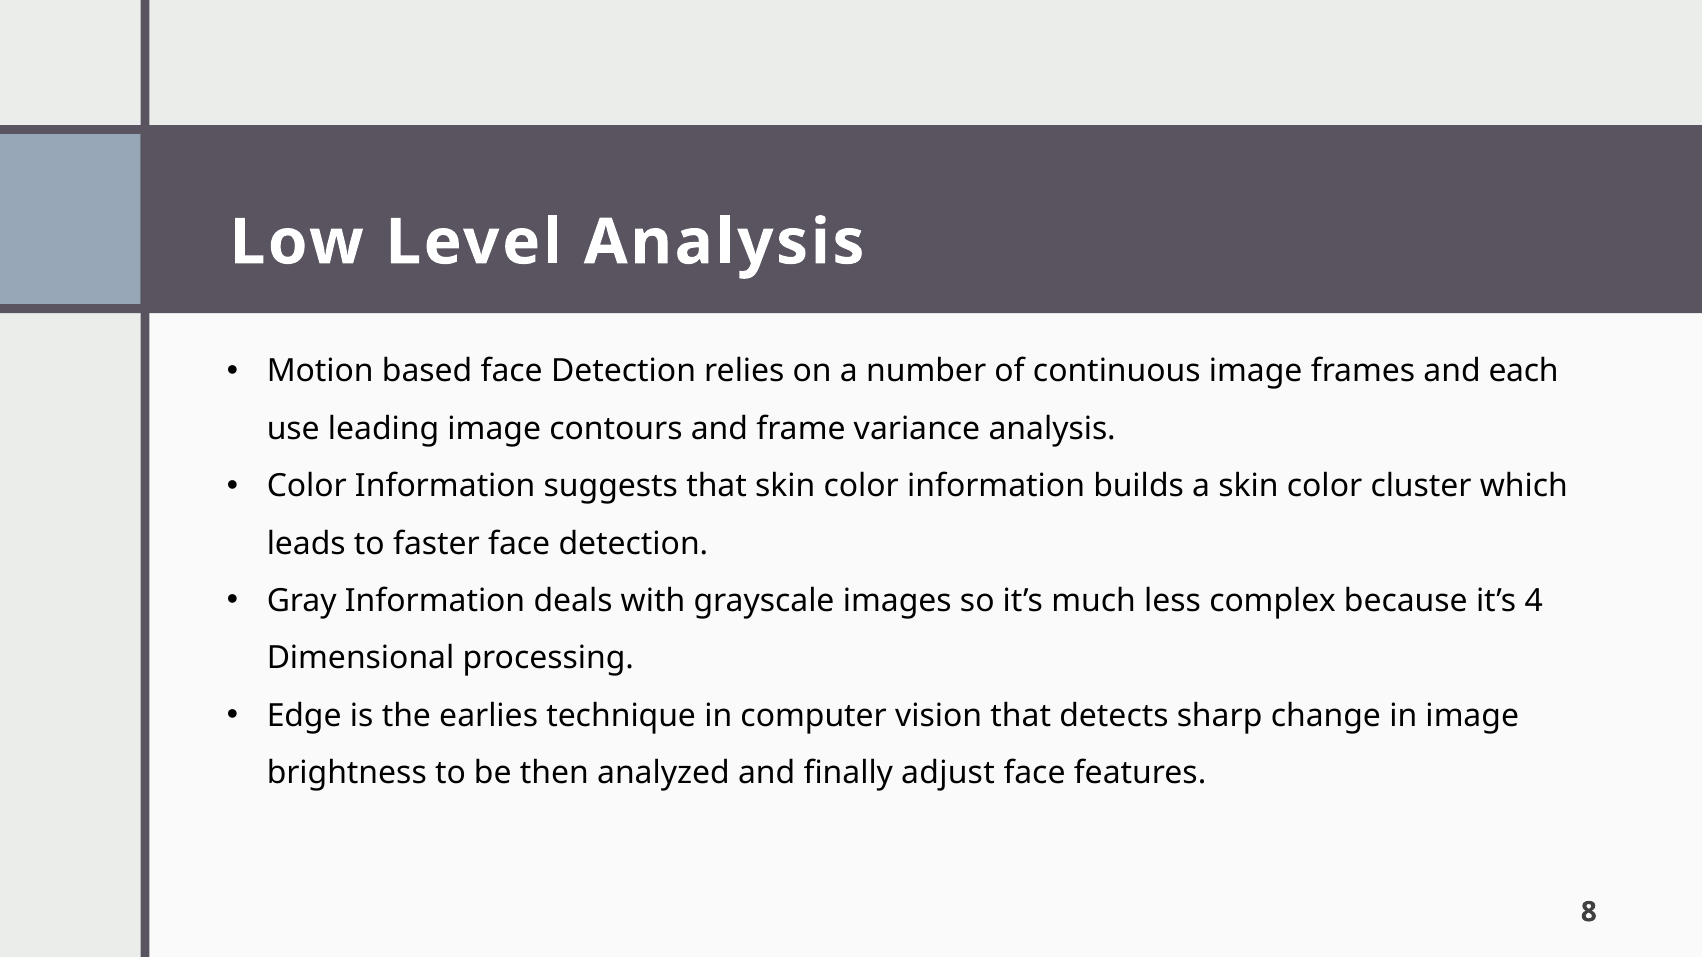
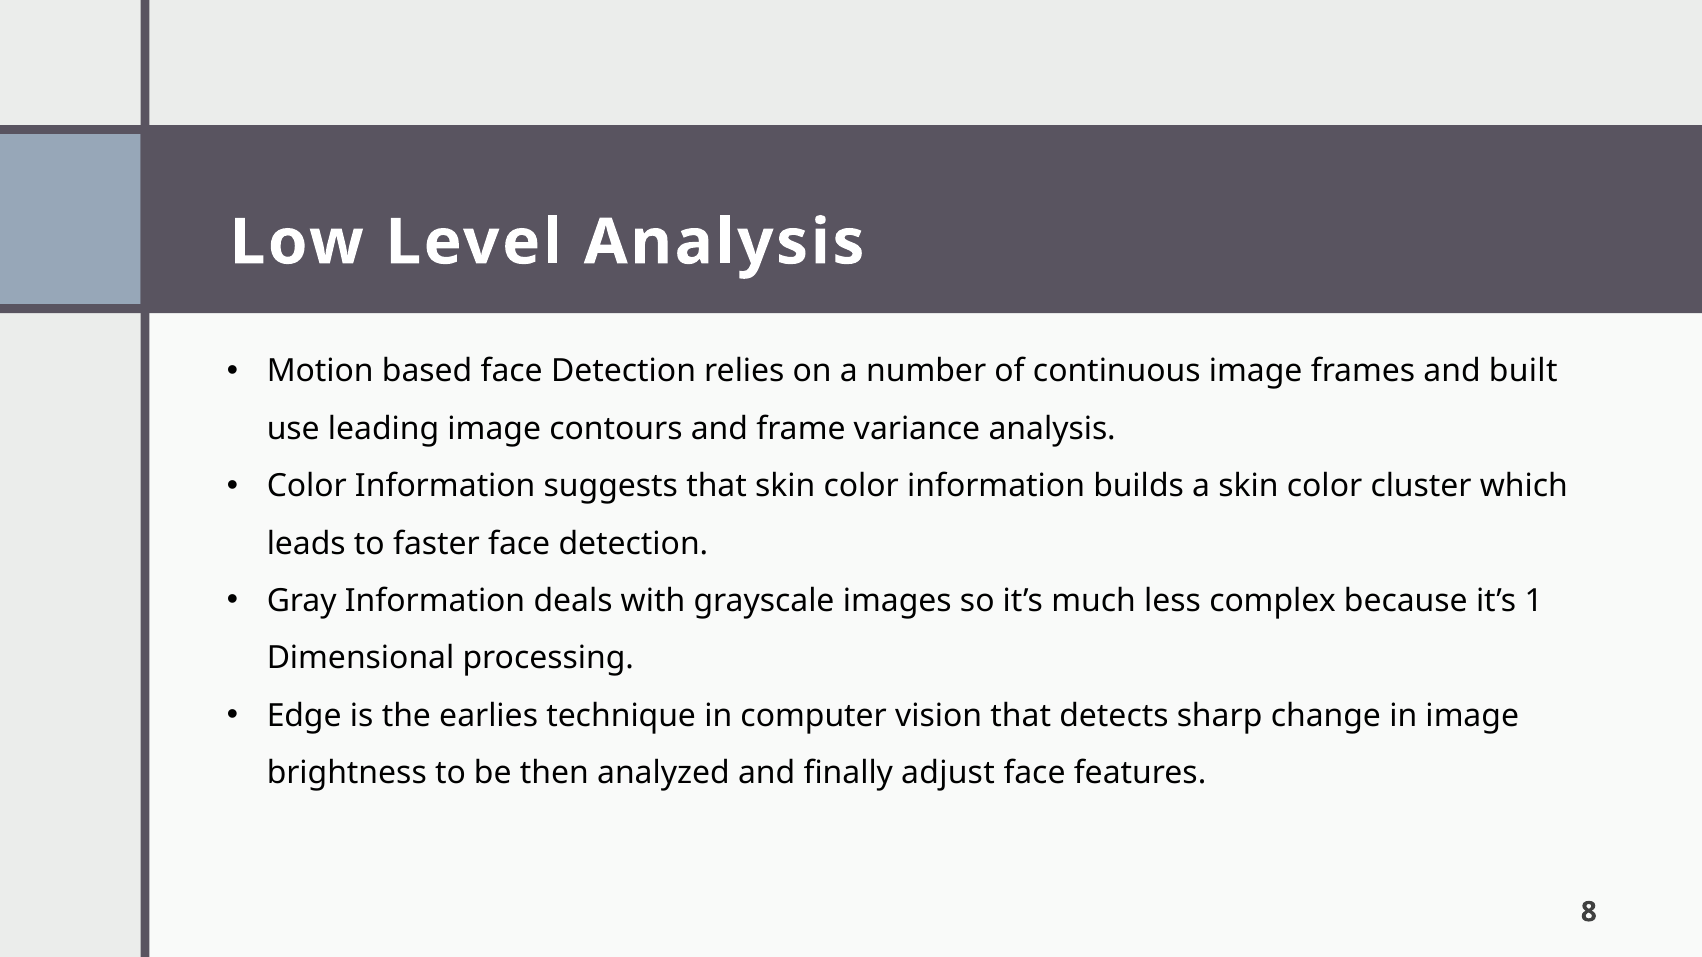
each: each -> built
4: 4 -> 1
